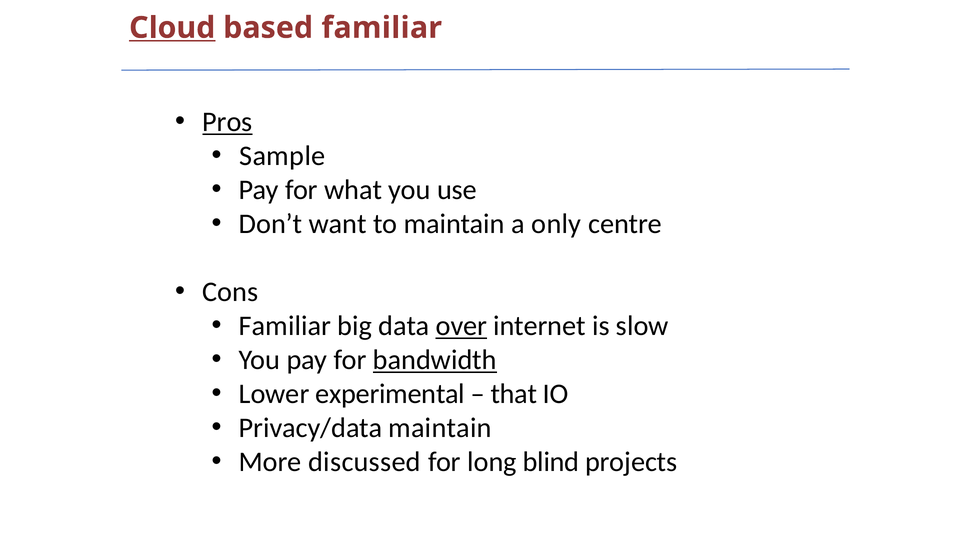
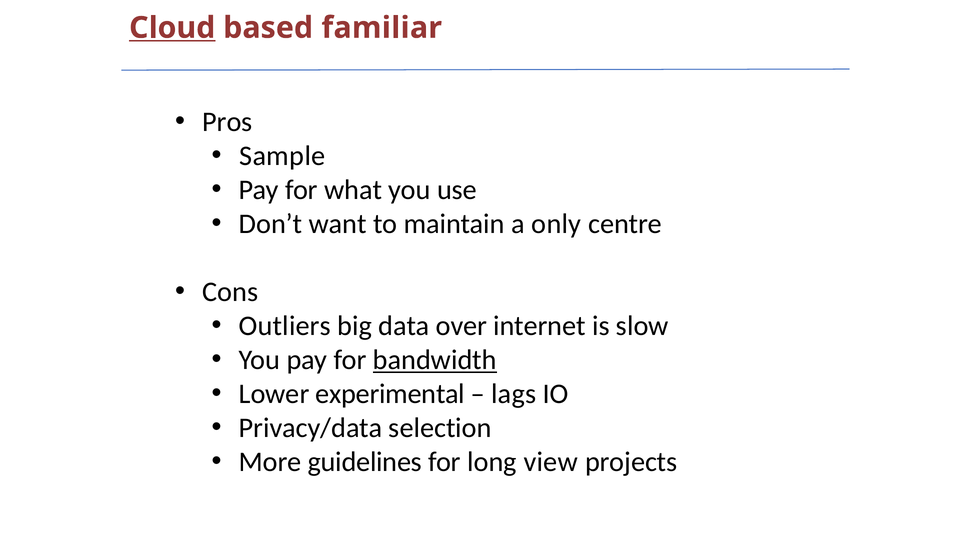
Pros underline: present -> none
Familiar at (285, 326): Familiar -> Outliers
over underline: present -> none
that: that -> lags
Privacy/data maintain: maintain -> selection
discussed: discussed -> guidelines
blind: blind -> view
